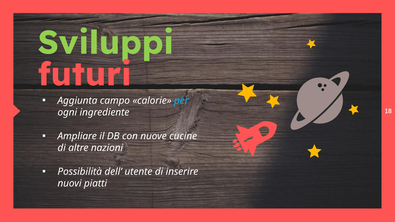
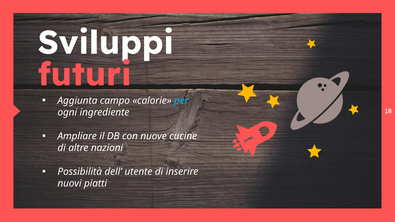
Sviluppi colour: light green -> white
